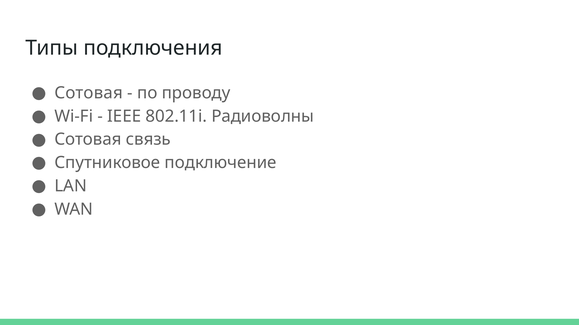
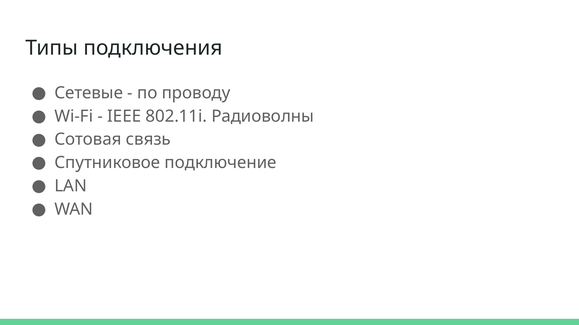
Сотовая at (89, 93): Сотовая -> Сетевые
